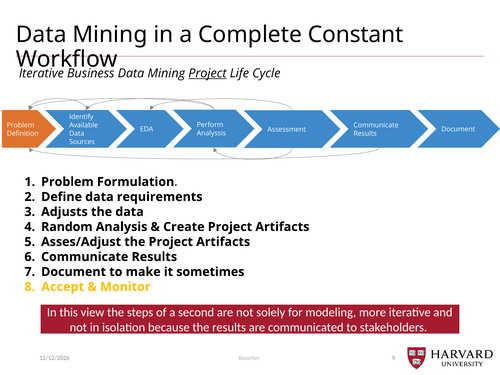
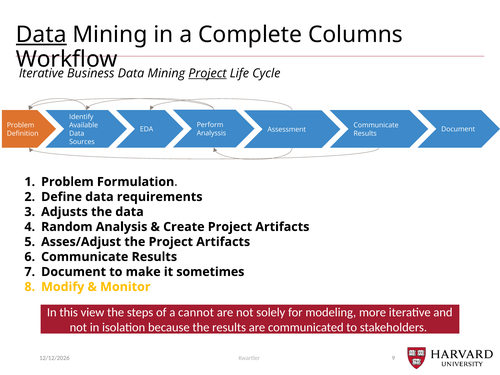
Data at (41, 35) underline: none -> present
Constant: Constant -> Columns
Accept: Accept -> Modify
second: second -> cannot
